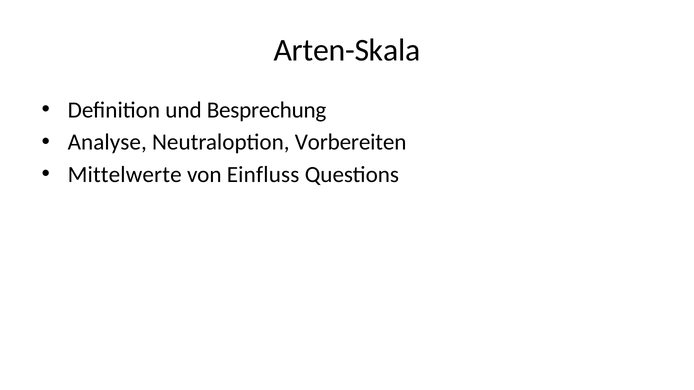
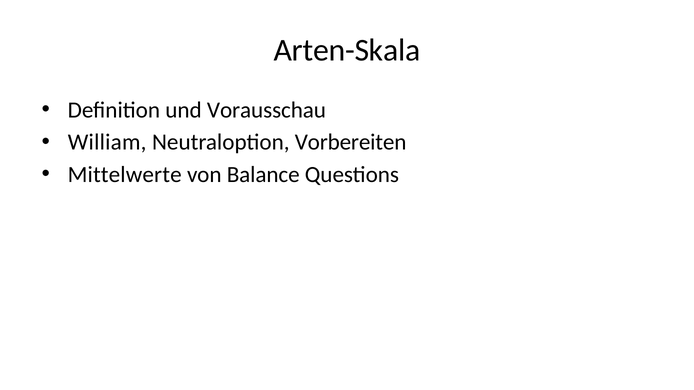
Besprechung: Besprechung -> Vorausschau
Analyse: Analyse -> William
Einfluss: Einfluss -> Balance
